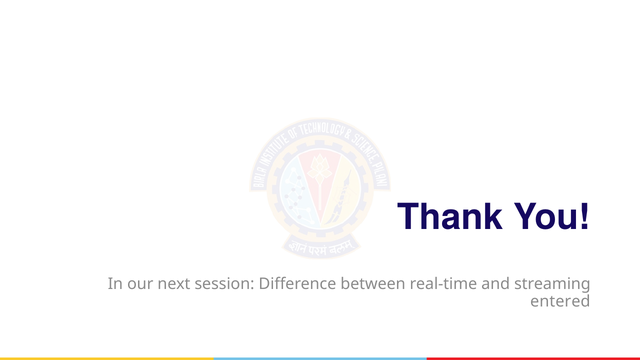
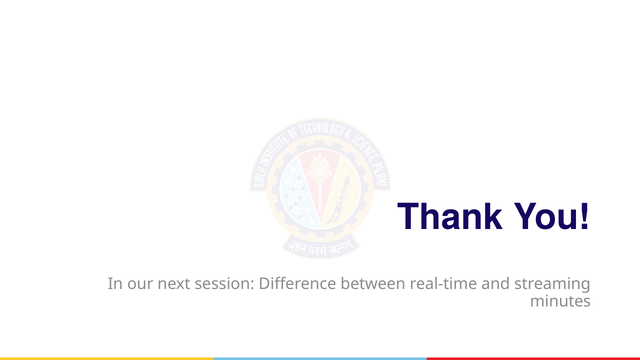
entered: entered -> minutes
